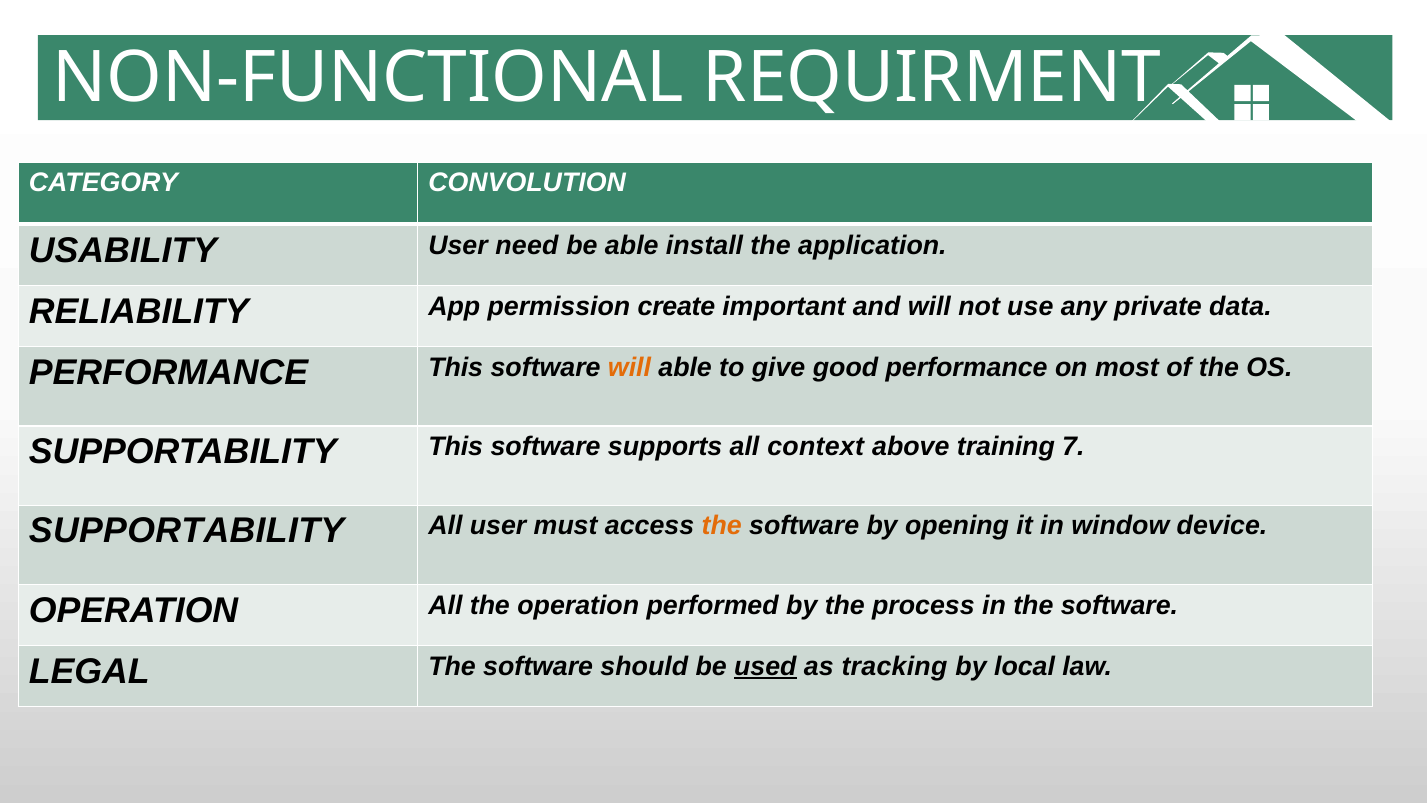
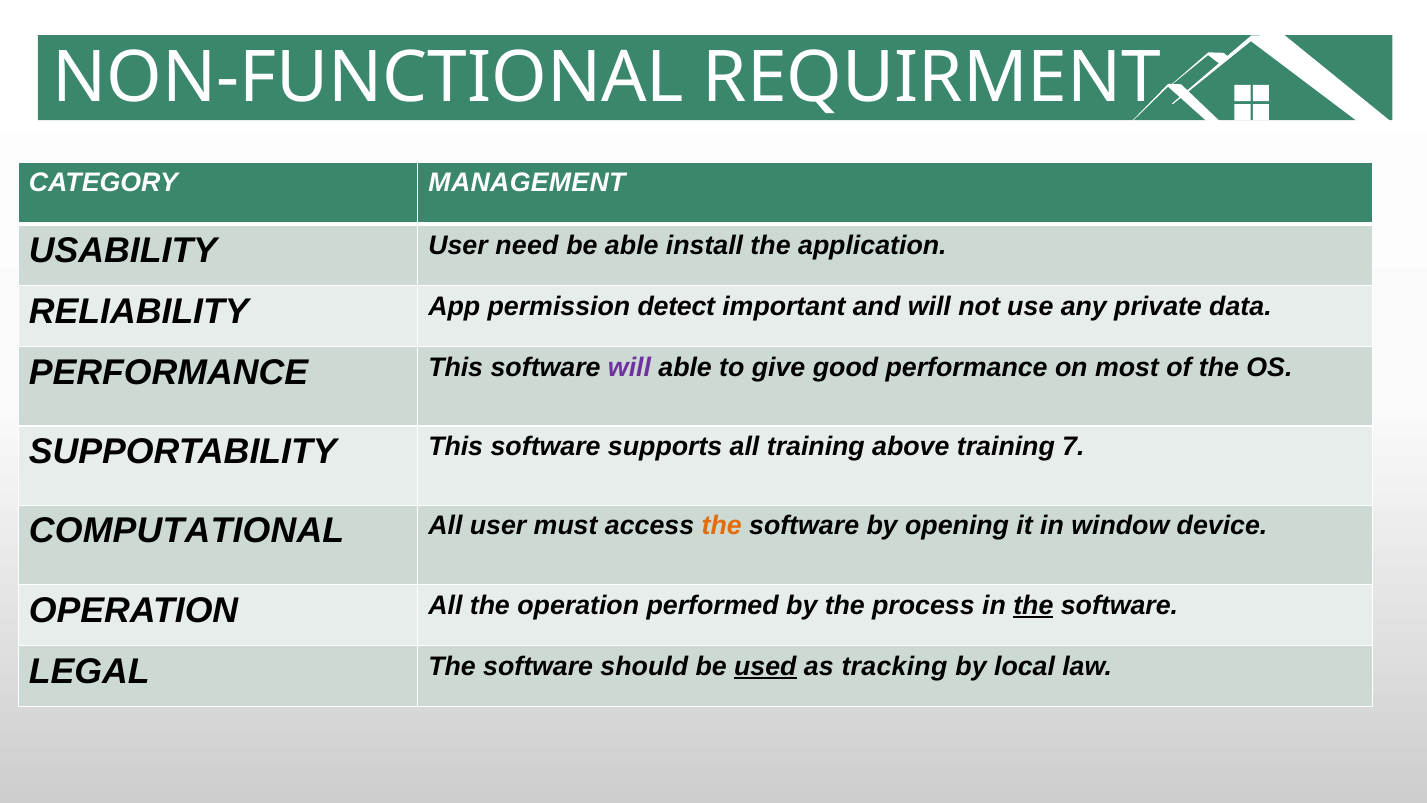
CONVOLUTION: CONVOLUTION -> MANAGEMENT
create: create -> detect
will at (629, 367) colour: orange -> purple
all context: context -> training
SUPPORTABILITY at (187, 531): SUPPORTABILITY -> COMPUTATIONAL
the at (1033, 605) underline: none -> present
